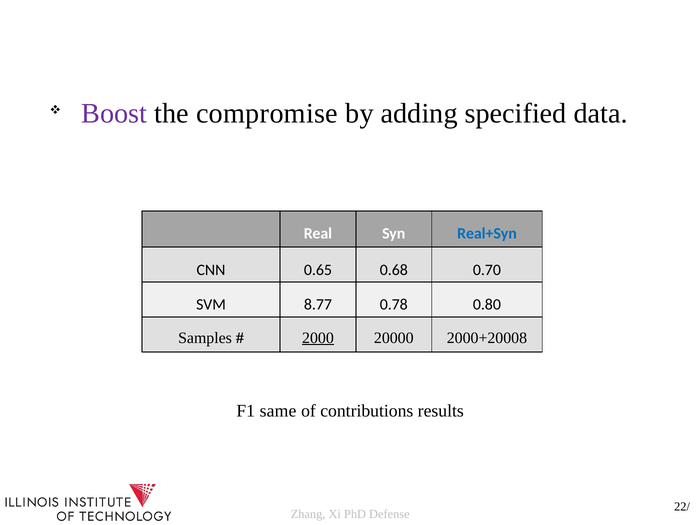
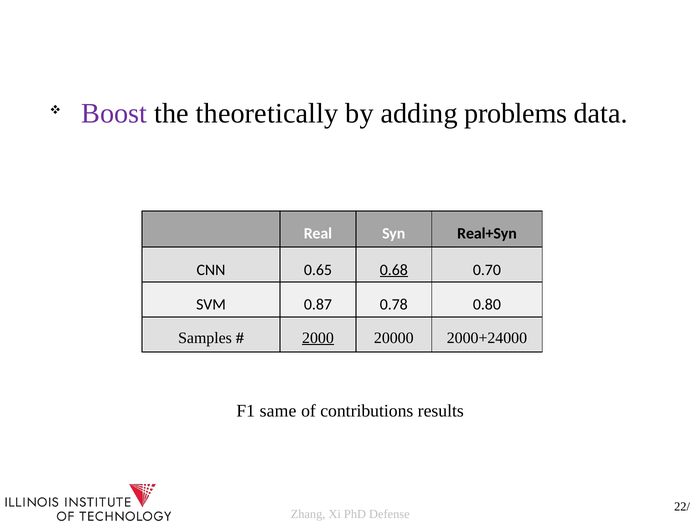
compromise: compromise -> theoretically
specified: specified -> problems
Real+Syn colour: blue -> black
0.68 underline: none -> present
8.77: 8.77 -> 0.87
2000+20008: 2000+20008 -> 2000+24000
